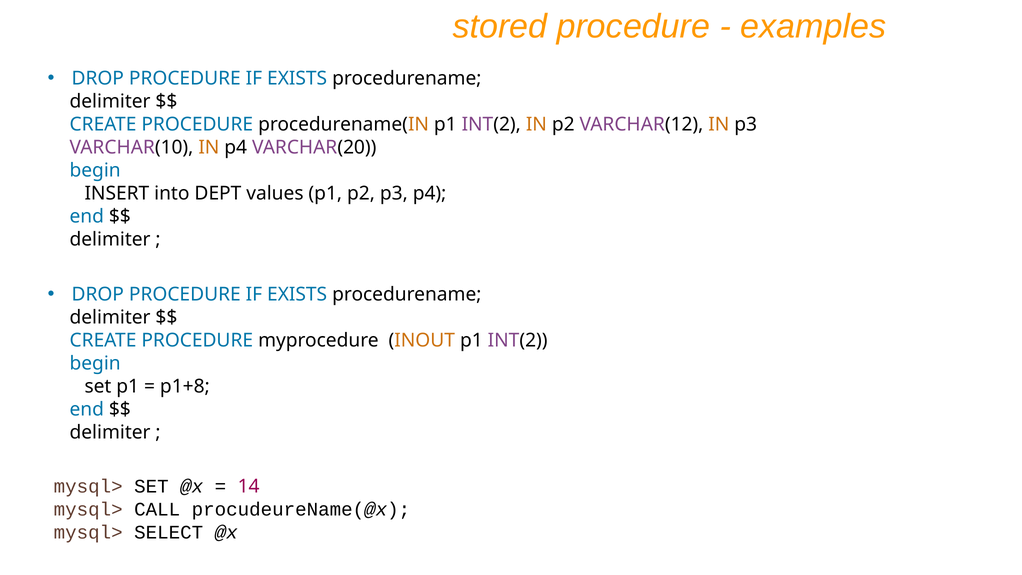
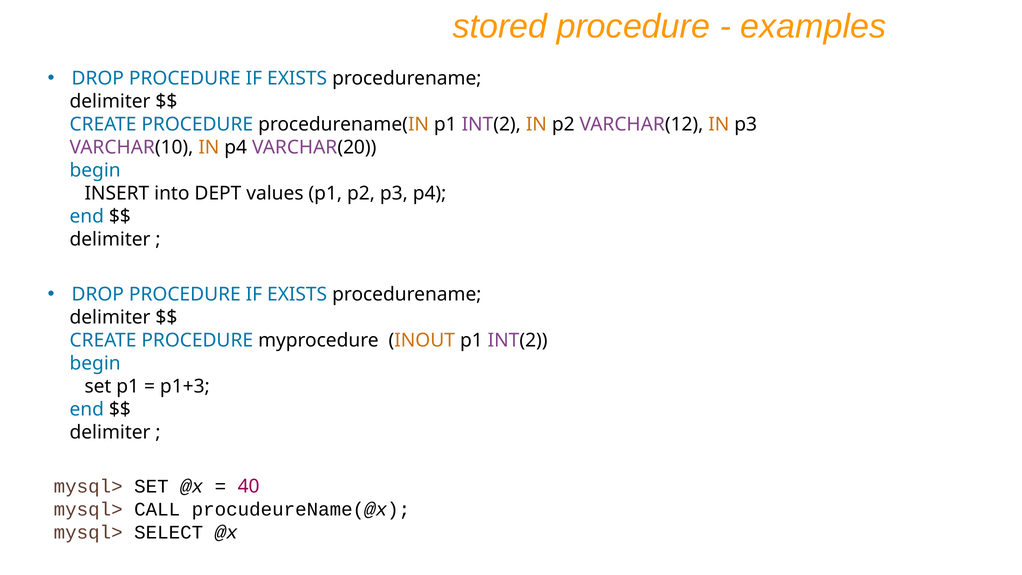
p1+8: p1+8 -> p1+3
14: 14 -> 40
